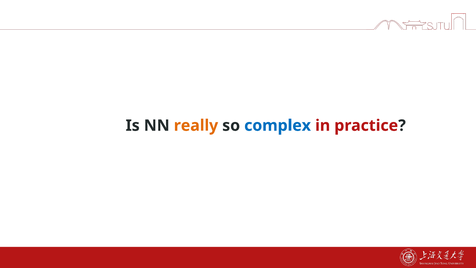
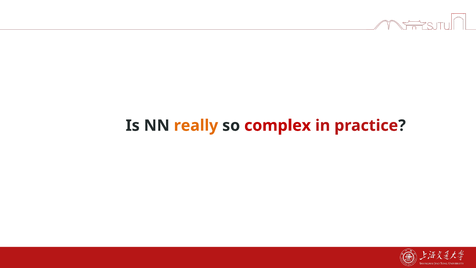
complex colour: blue -> red
